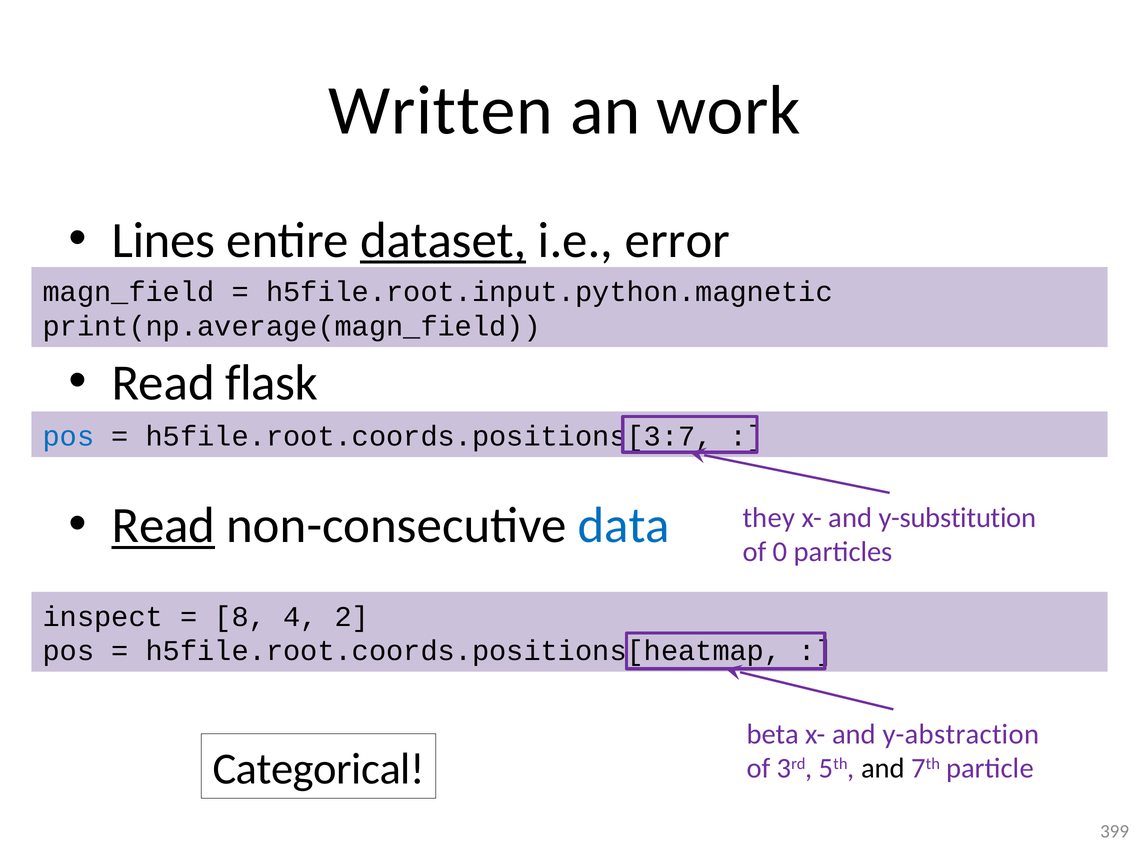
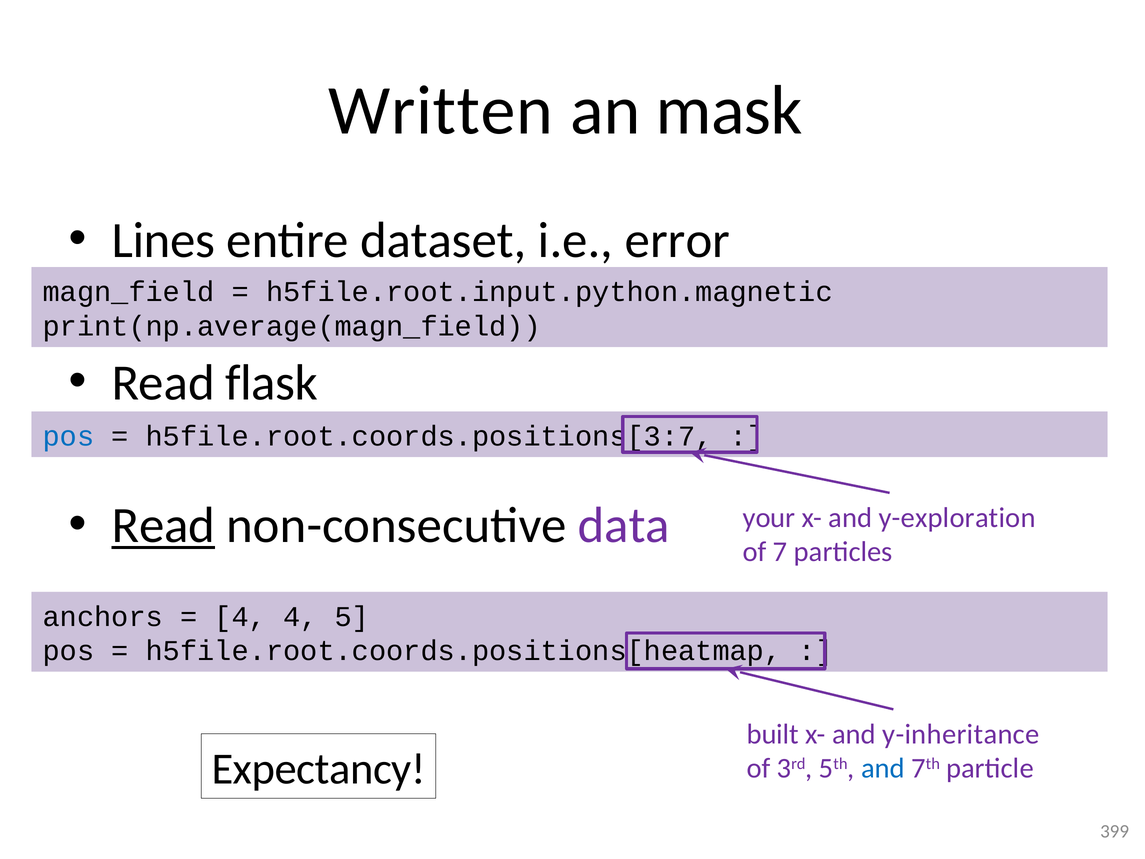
work: work -> mask
dataset underline: present -> none
data colour: blue -> purple
they: they -> your
y-substitution: y-substitution -> y-exploration
0: 0 -> 7
inspect: inspect -> anchors
8 at (240, 616): 8 -> 4
2: 2 -> 5
beta: beta -> built
y-abstraction: y-abstraction -> y-inheritance
Categorical: Categorical -> Expectancy
and at (883, 768) colour: black -> blue
